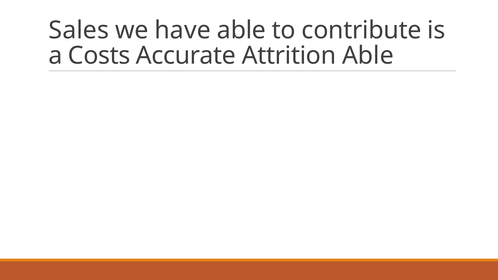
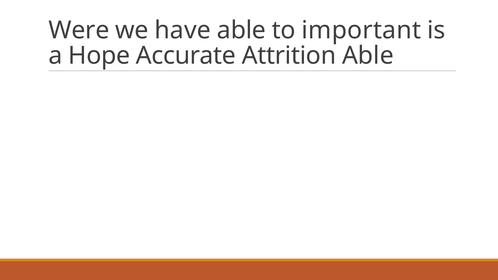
Sales: Sales -> Were
contribute: contribute -> important
Costs: Costs -> Hope
